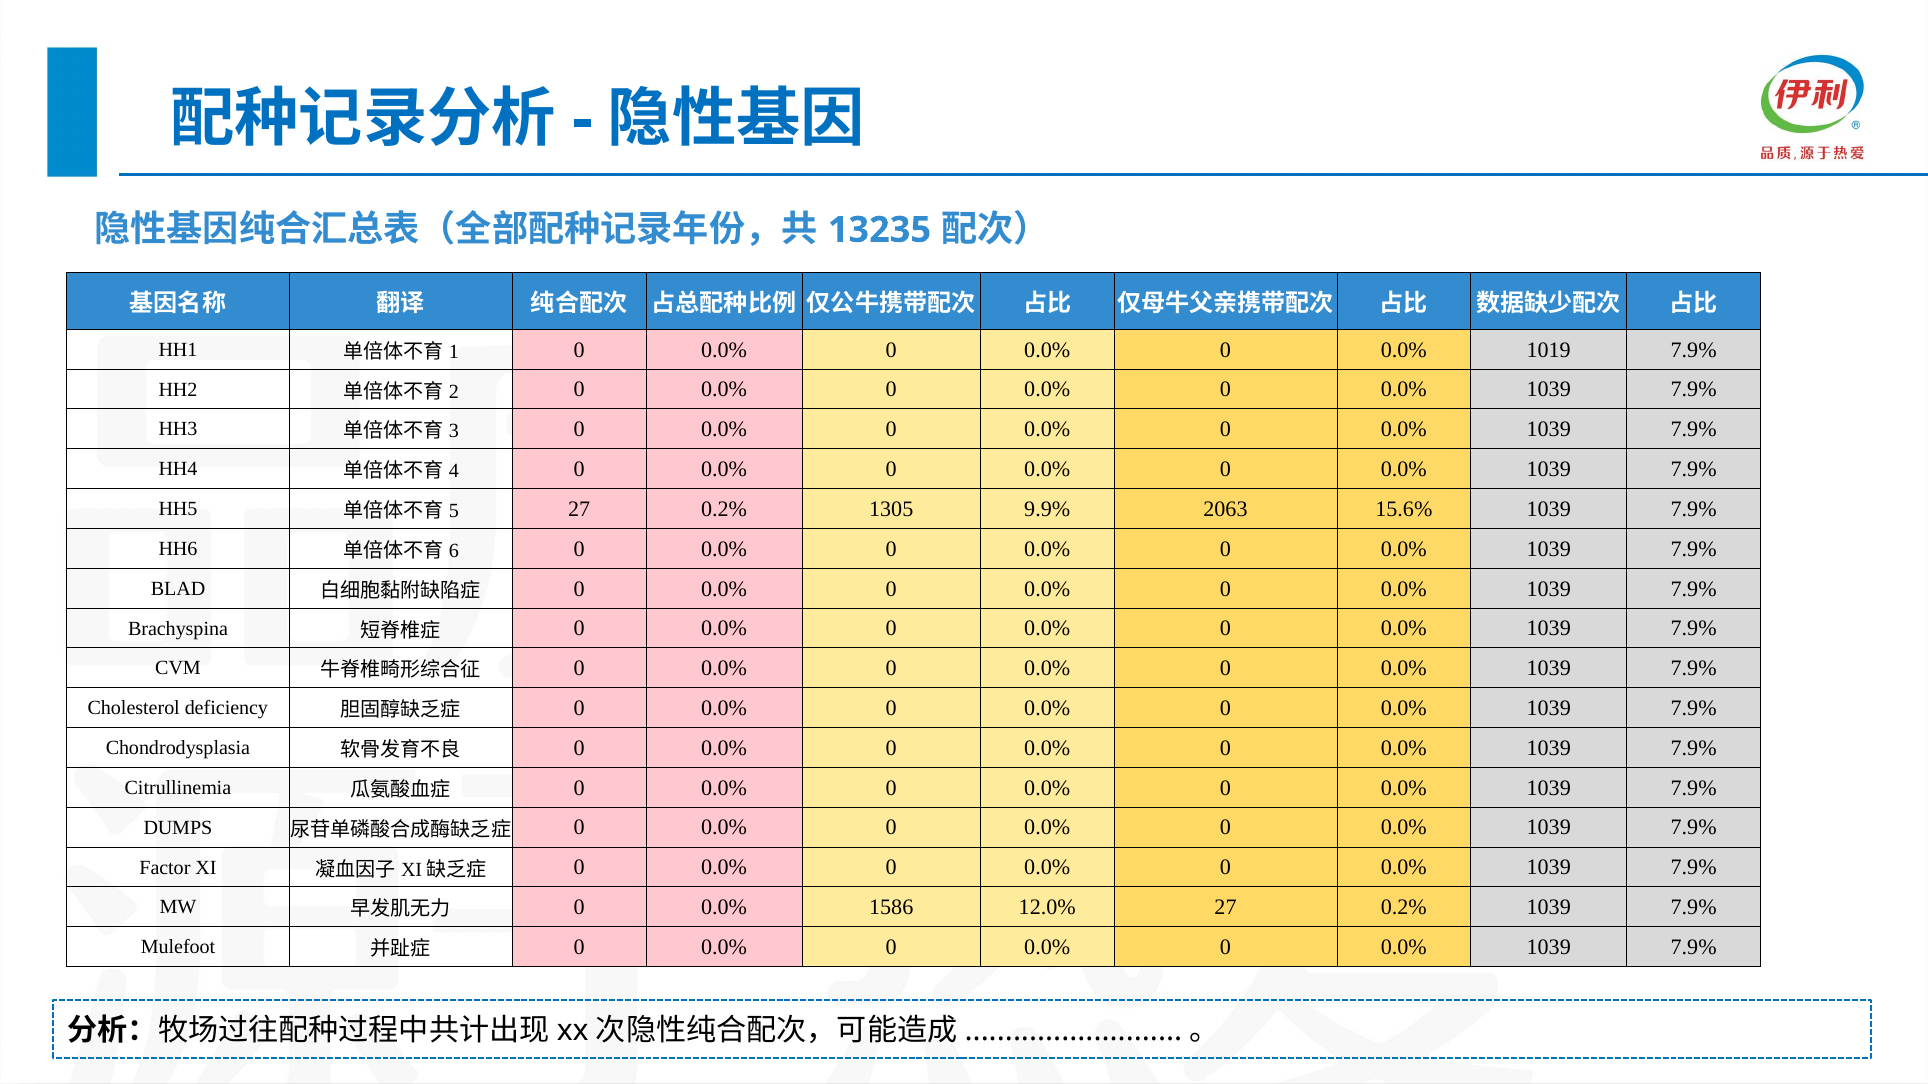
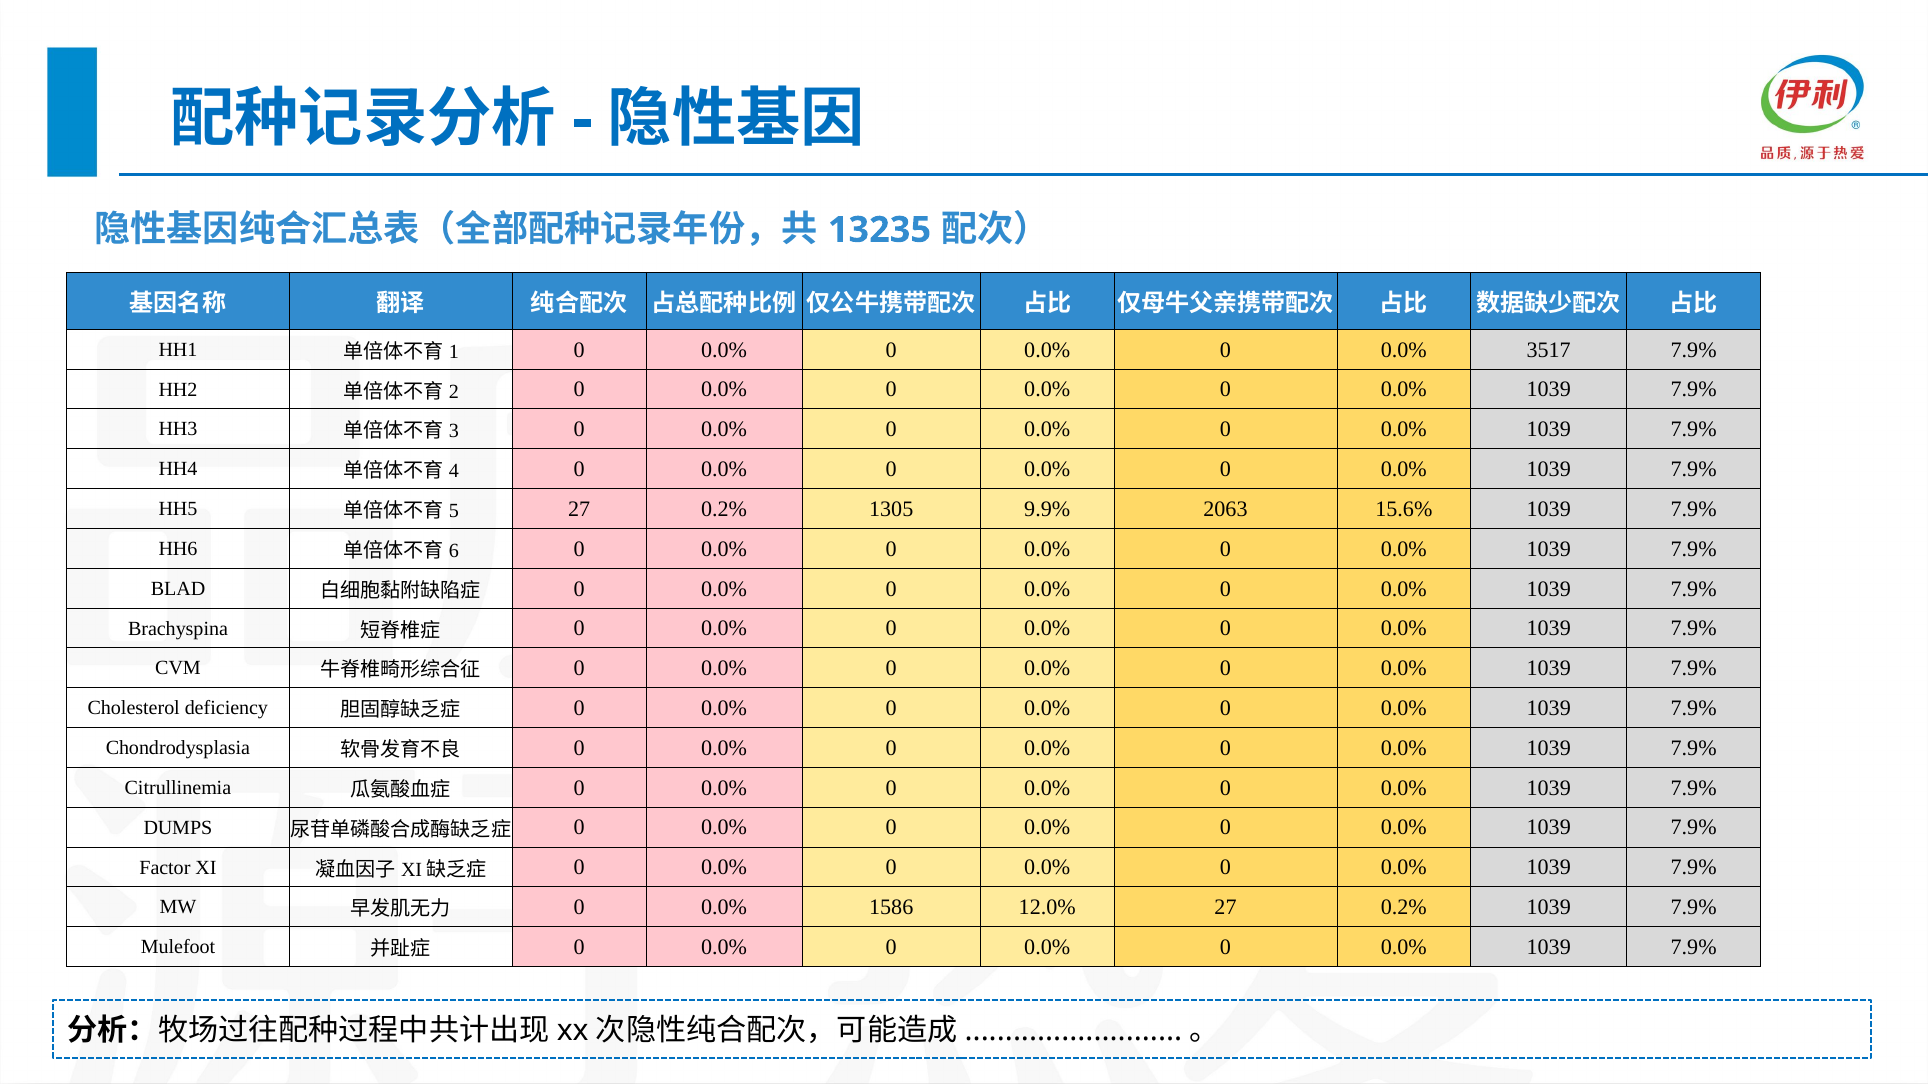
1019: 1019 -> 3517
